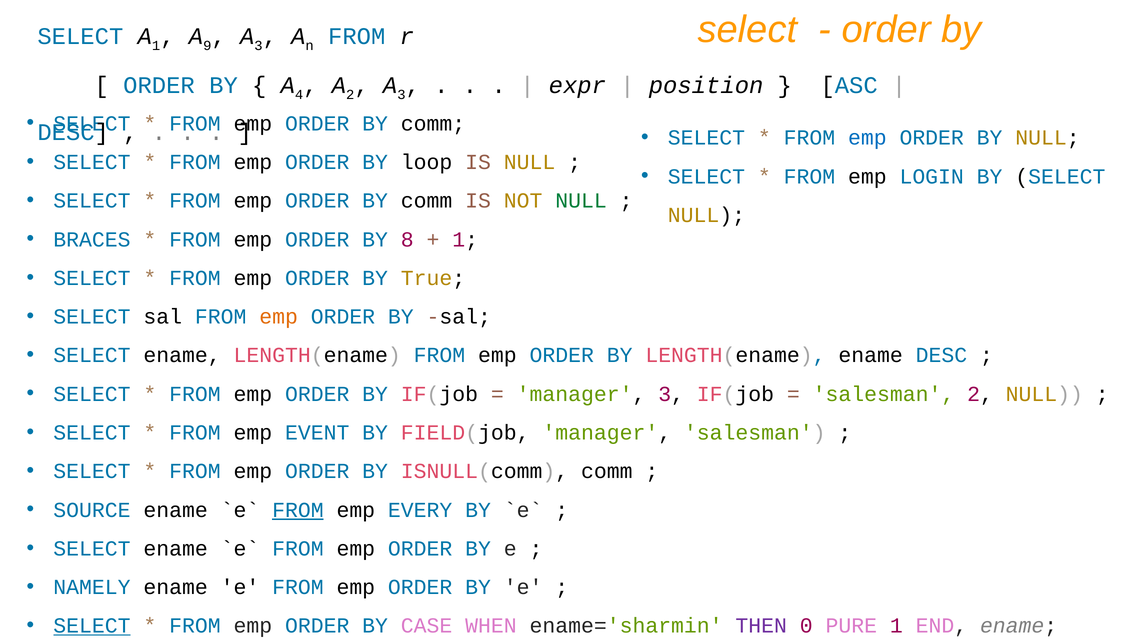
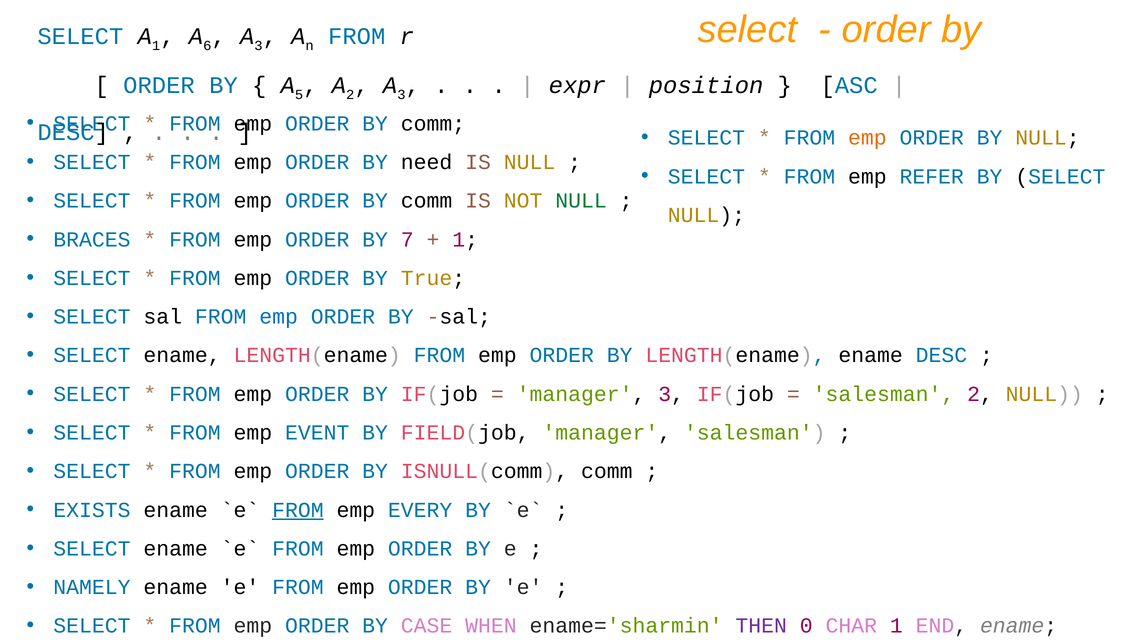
9: 9 -> 6
4: 4 -> 5
emp at (867, 138) colour: blue -> orange
loop: loop -> need
LOGIN: LOGIN -> REFER
8: 8 -> 7
emp at (279, 316) colour: orange -> blue
SOURCE: SOURCE -> EXISTS
SELECT at (92, 625) underline: present -> none
PURE: PURE -> CHAR
